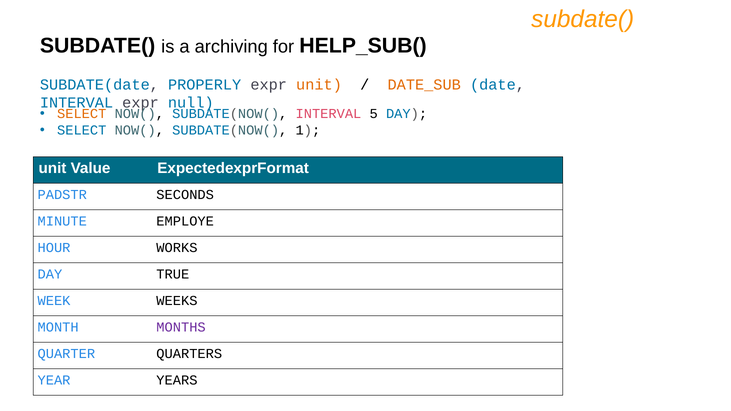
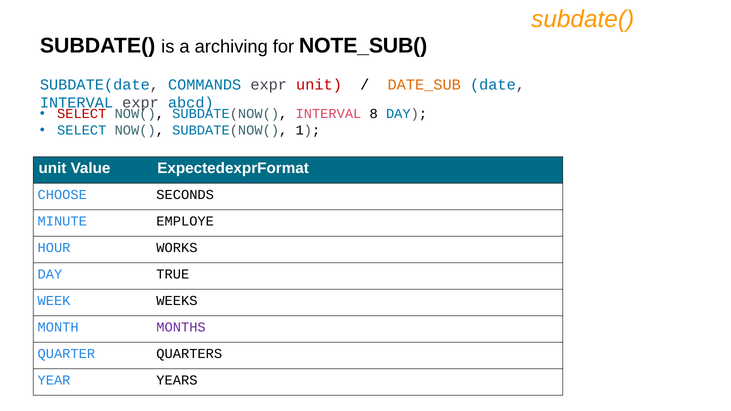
HELP_SUB(: HELP_SUB( -> NOTE_SUB(
PROPERLY: PROPERLY -> COMMANDS
unit at (319, 85) colour: orange -> red
null: null -> abcd
SELECT at (82, 114) colour: orange -> red
5: 5 -> 8
PADSTR: PADSTR -> CHOOSE
